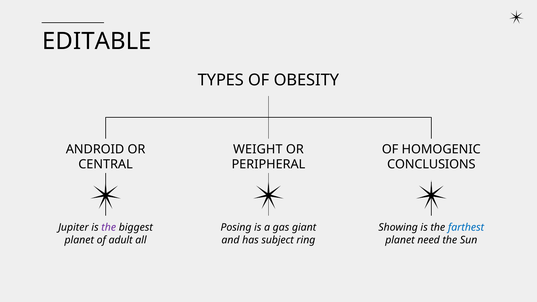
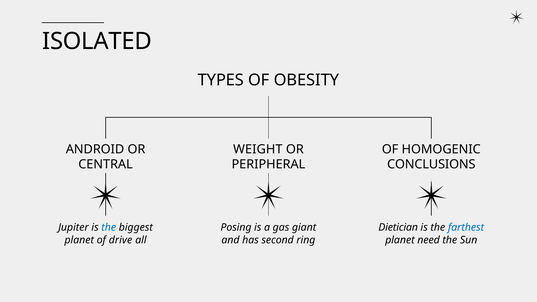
EDITABLE: EDITABLE -> ISOLATED
the at (109, 227) colour: purple -> blue
Showing: Showing -> Dietician
adult: adult -> drive
subject: subject -> second
